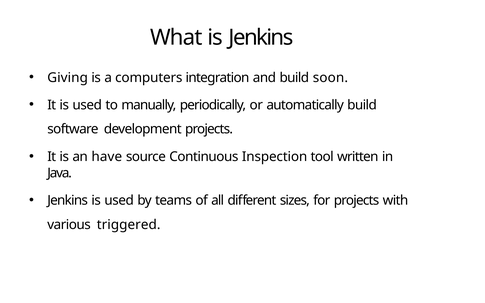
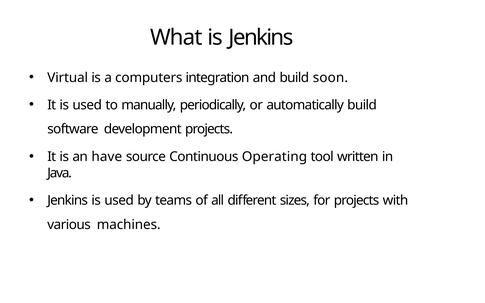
Giving: Giving -> Virtual
Inspection: Inspection -> Operating
triggered: triggered -> machines
